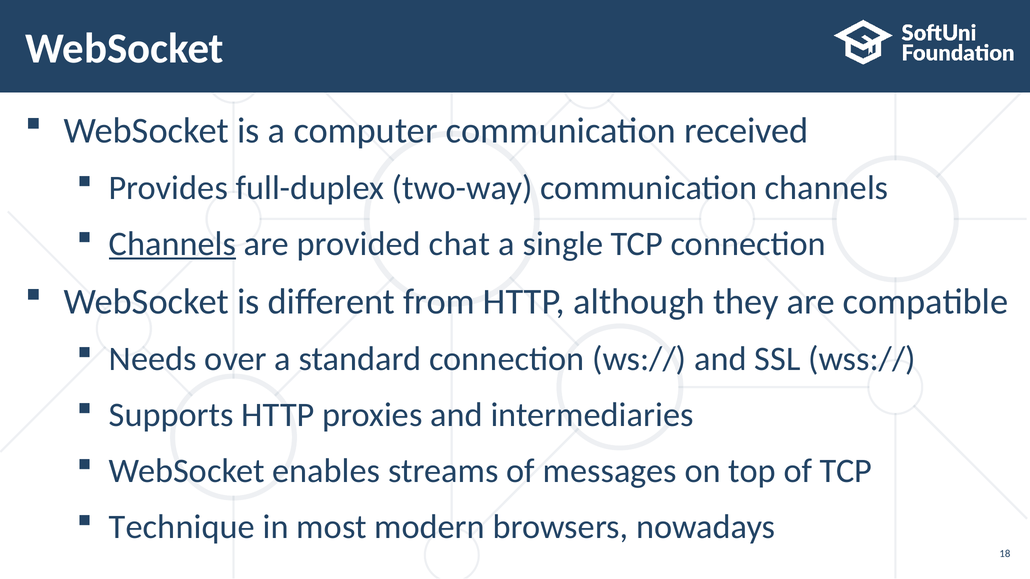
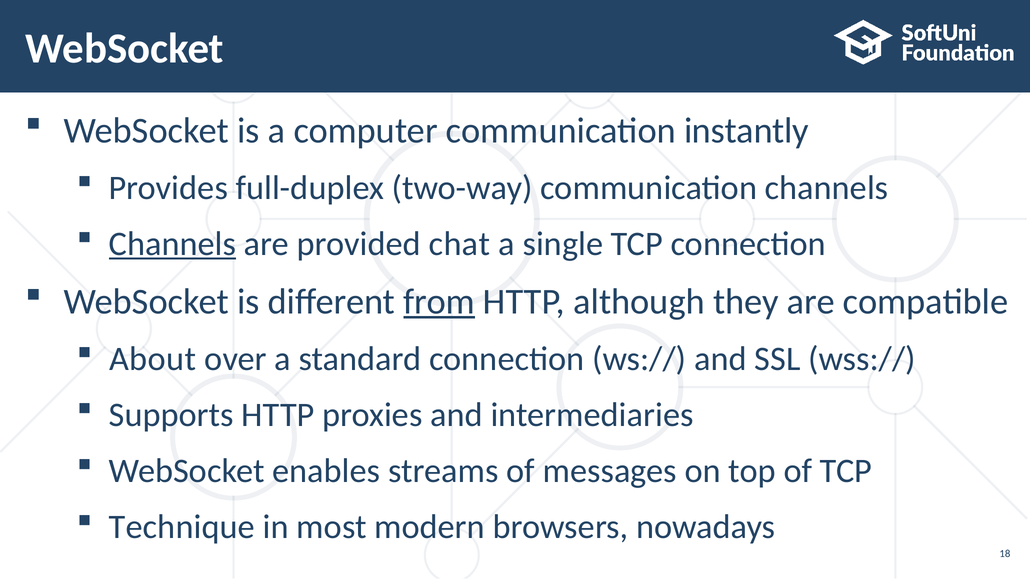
received: received -> instantly
from underline: none -> present
Needs: Needs -> About
